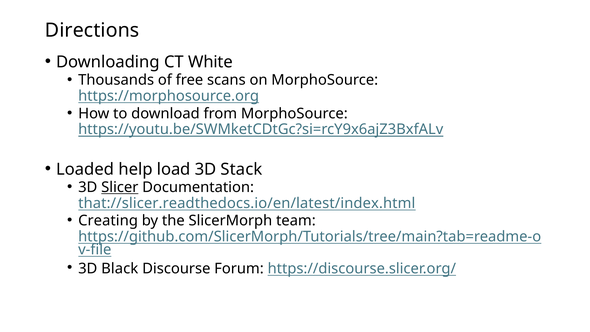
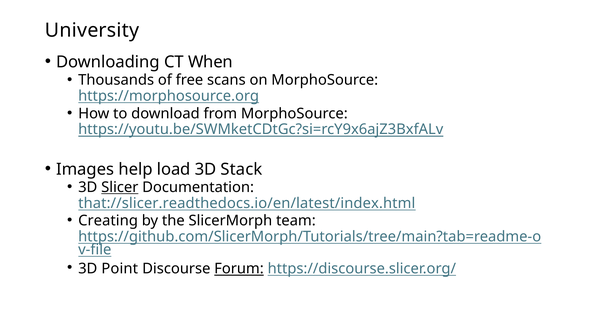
Directions: Directions -> University
White: White -> When
Loaded: Loaded -> Images
Black: Black -> Point
Forum underline: none -> present
